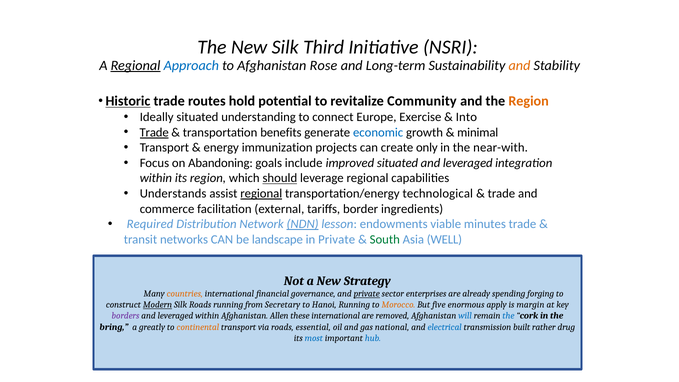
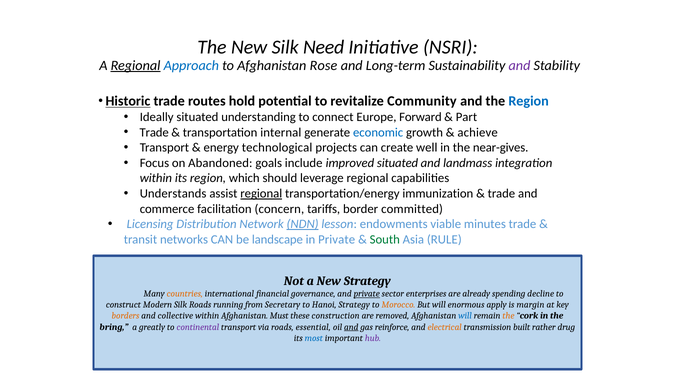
Third: Third -> Need
and at (519, 65) colour: orange -> purple
Region at (529, 101) colour: orange -> blue
Exercise: Exercise -> Forward
Into: Into -> Part
Trade at (154, 132) underline: present -> none
benefits: benefits -> internal
minimal: minimal -> achieve
immunization: immunization -> technological
only: only -> well
near-with: near-with -> near-gives
Abandoning: Abandoning -> Abandoned
leveraged at (468, 163): leveraged -> landmass
should underline: present -> none
technological: technological -> immunization
external: external -> concern
ingredients: ingredients -> committed
Required: Required -> Licensing
WELL: WELL -> RULE
forging: forging -> decline
Modern underline: present -> none
Hanoi Running: Running -> Strategy
But five: five -> will
borders colour: purple -> orange
leveraged at (175, 316): leveraged -> collective
Allen: Allen -> Must
these international: international -> construction
the at (508, 316) colour: blue -> orange
continental colour: orange -> purple
and at (351, 327) underline: none -> present
national: national -> reinforce
electrical colour: blue -> orange
hub colour: blue -> purple
